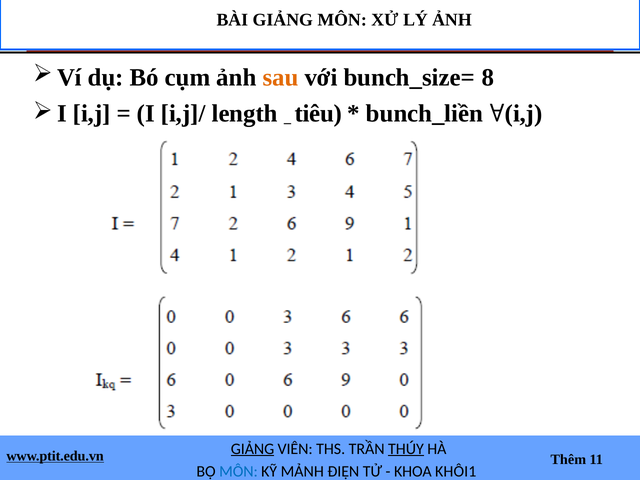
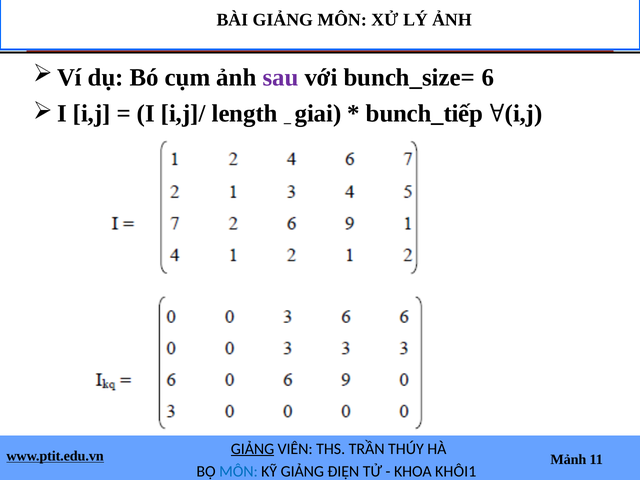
sau colour: orange -> purple
8: 8 -> 6
tiêu: tiêu -> giai
bunch_liền: bunch_liền -> bunch_tiếp
THÚY underline: present -> none
Thêm: Thêm -> Mảnh
KỸ MẢNH: MẢNH -> GIẢNG
